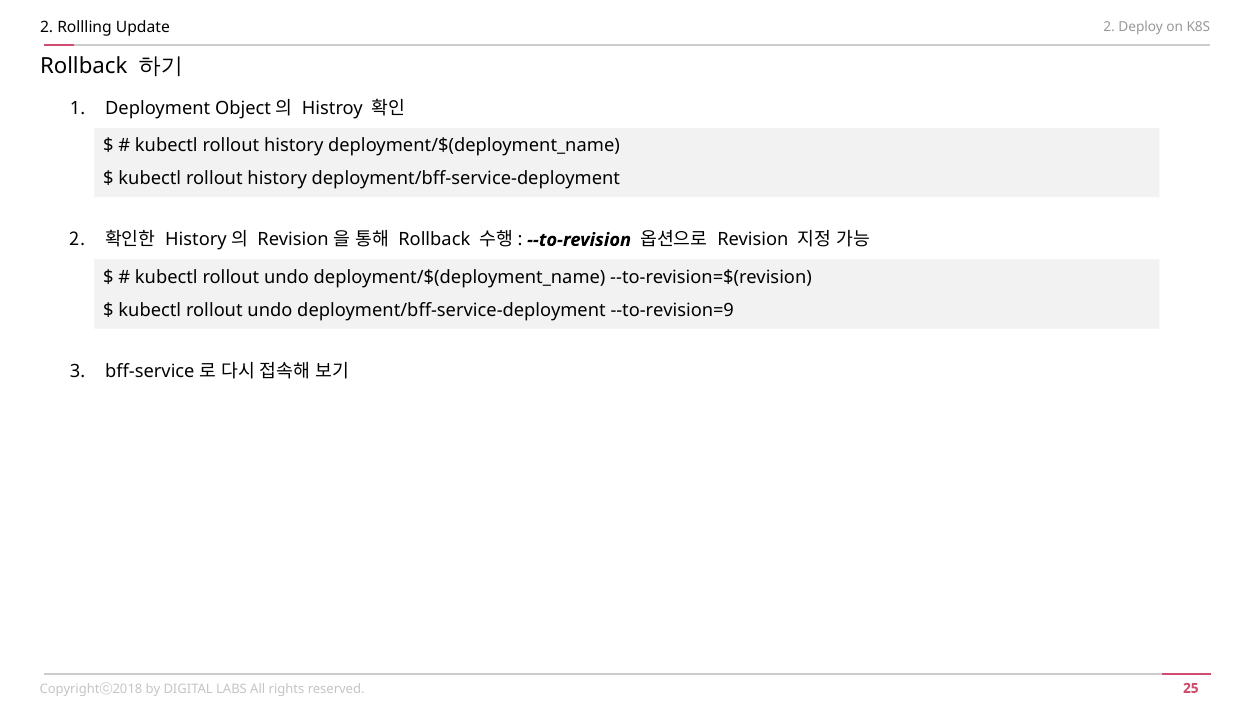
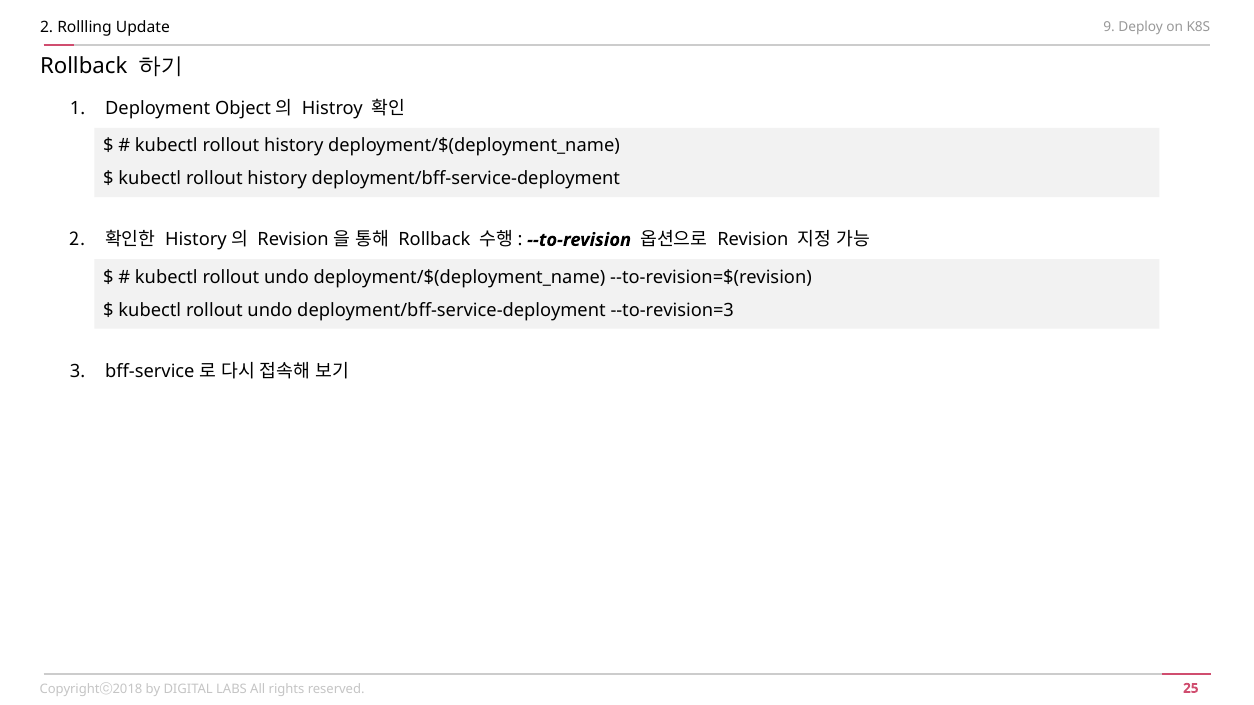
Update 2: 2 -> 9
--to-revision=9: --to-revision=9 -> --to-revision=3
